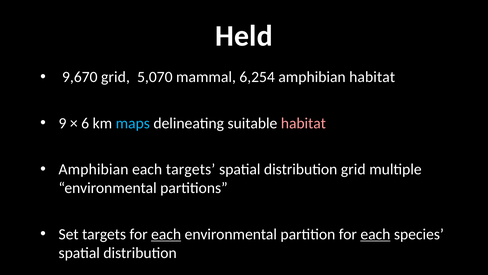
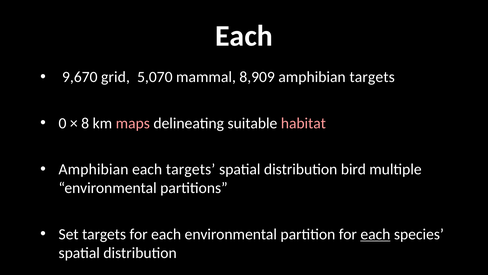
Held at (244, 36): Held -> Each
6,254: 6,254 -> 8,909
amphibian habitat: habitat -> targets
9: 9 -> 0
6: 6 -> 8
maps colour: light blue -> pink
distribution grid: grid -> bird
each at (166, 234) underline: present -> none
